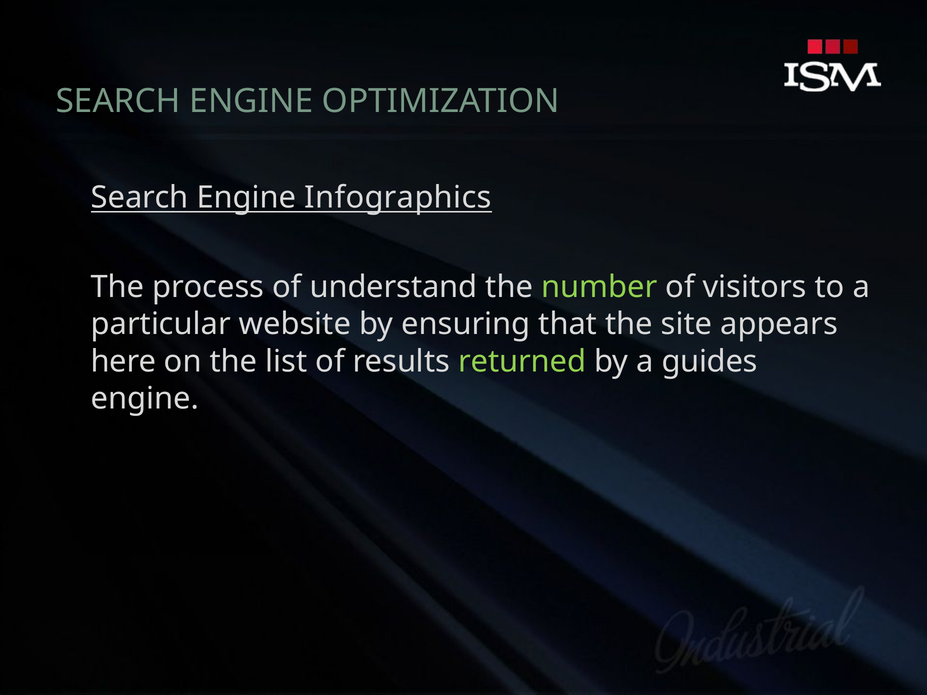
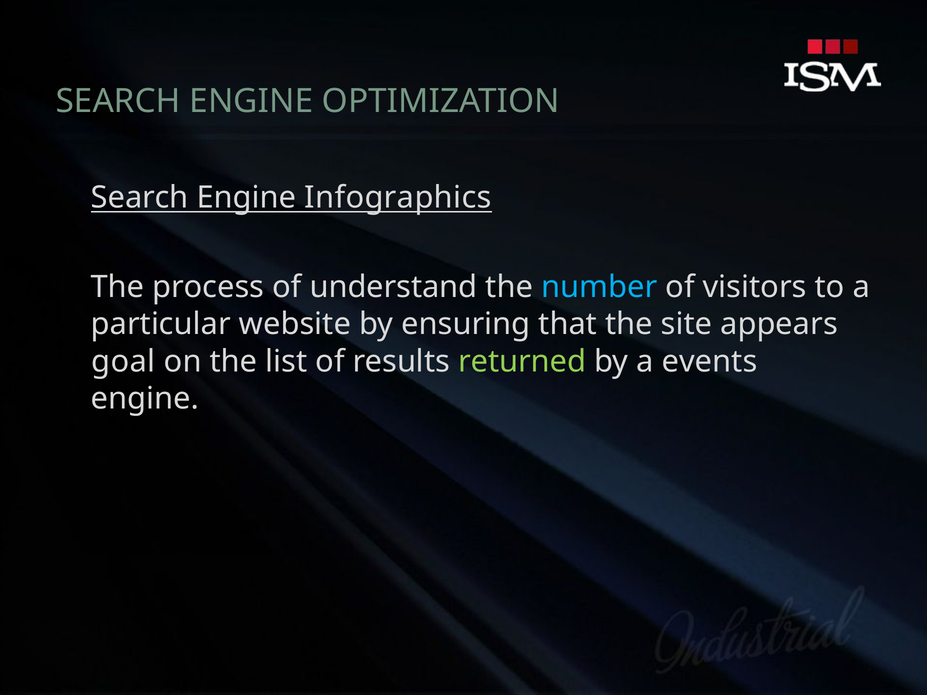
number colour: light green -> light blue
here: here -> goal
guides: guides -> events
